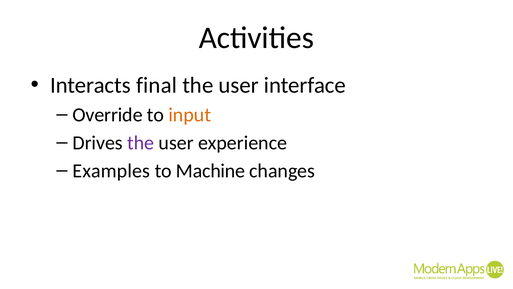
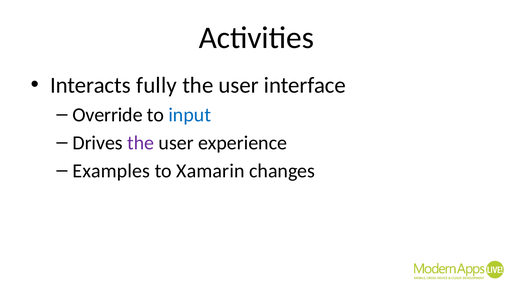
final: final -> fully
input colour: orange -> blue
Machine: Machine -> Xamarin
